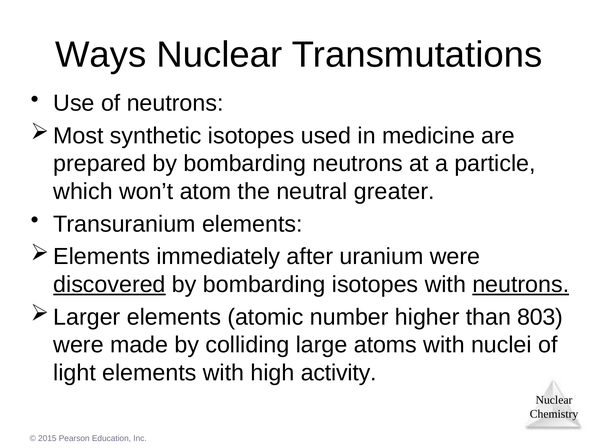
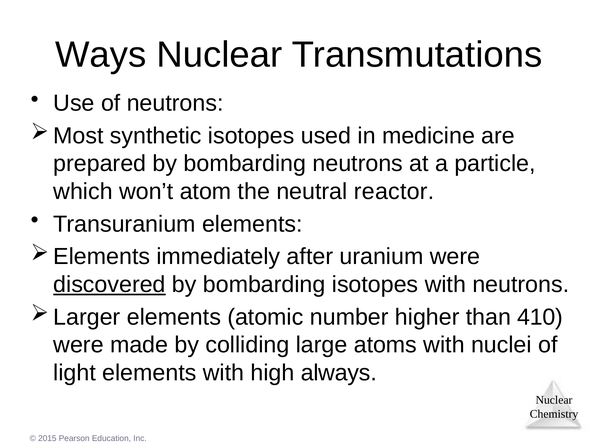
greater: greater -> reactor
neutrons at (521, 285) underline: present -> none
803: 803 -> 410
activity: activity -> always
